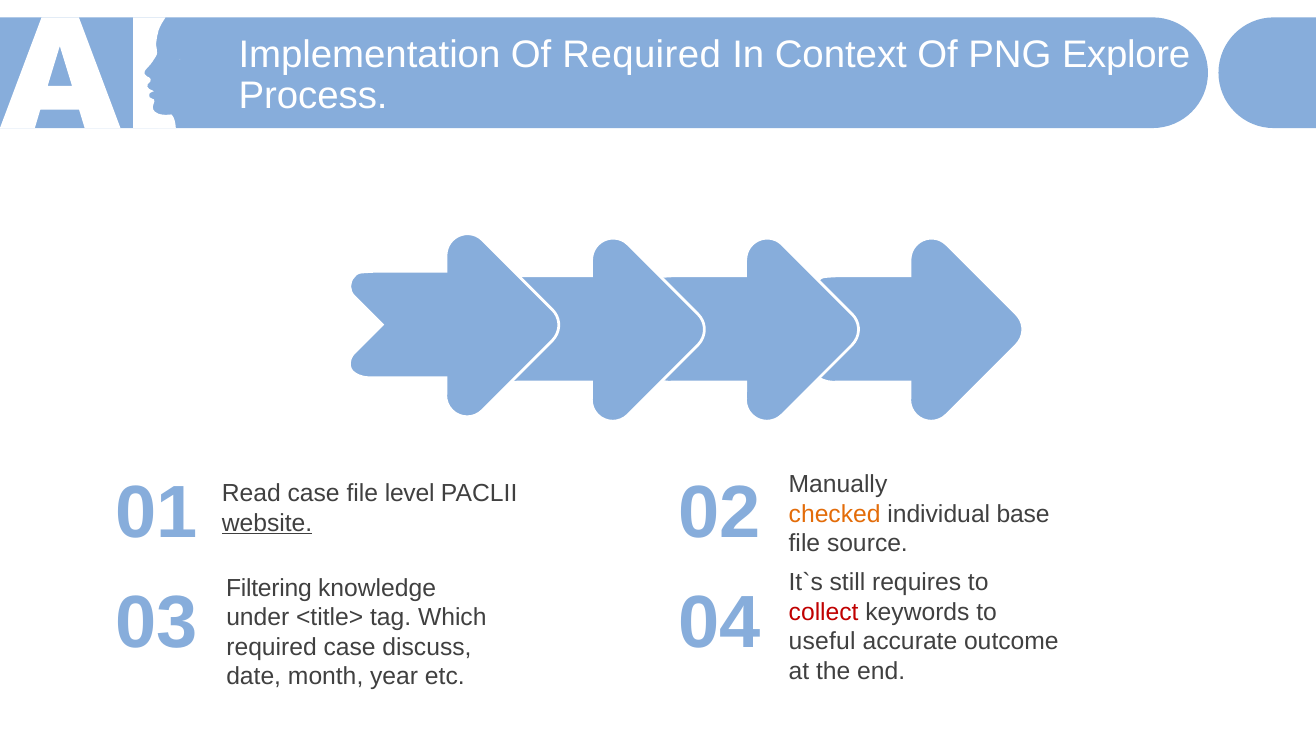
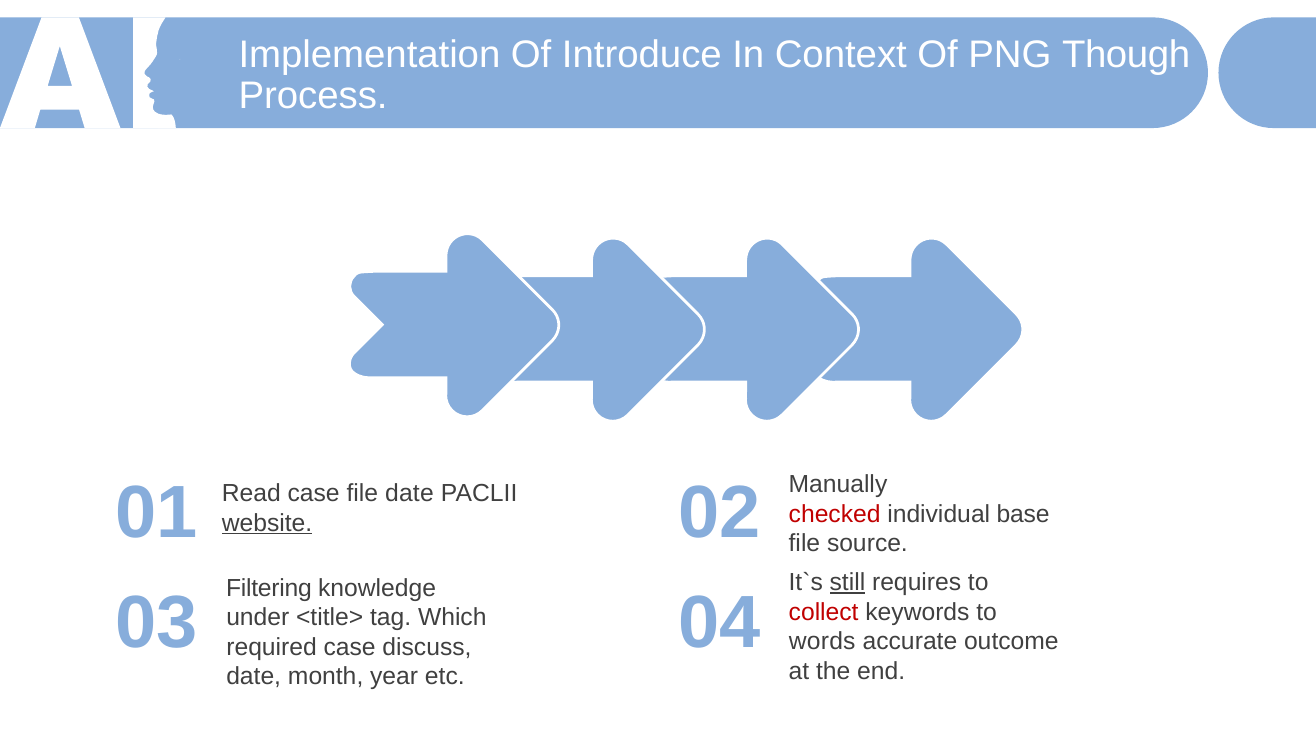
Of Required: Required -> Introduce
Explore: Explore -> Though
file level: level -> date
checked colour: orange -> red
still underline: none -> present
useful: useful -> words
